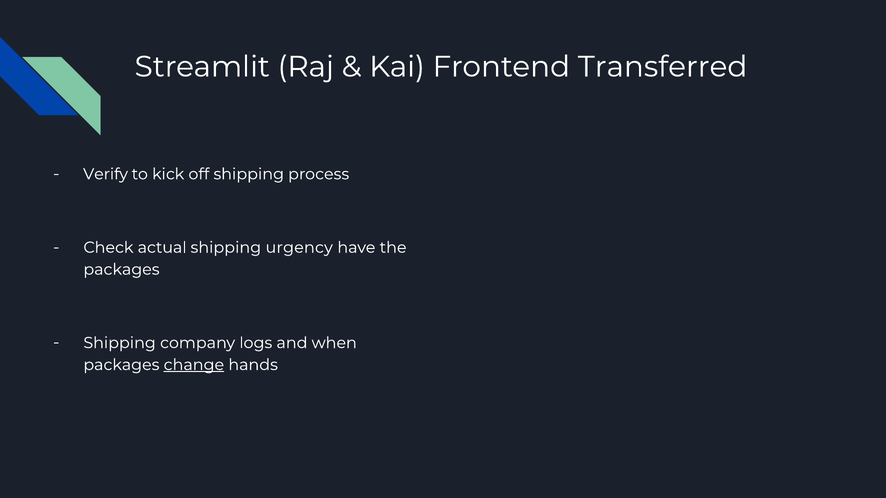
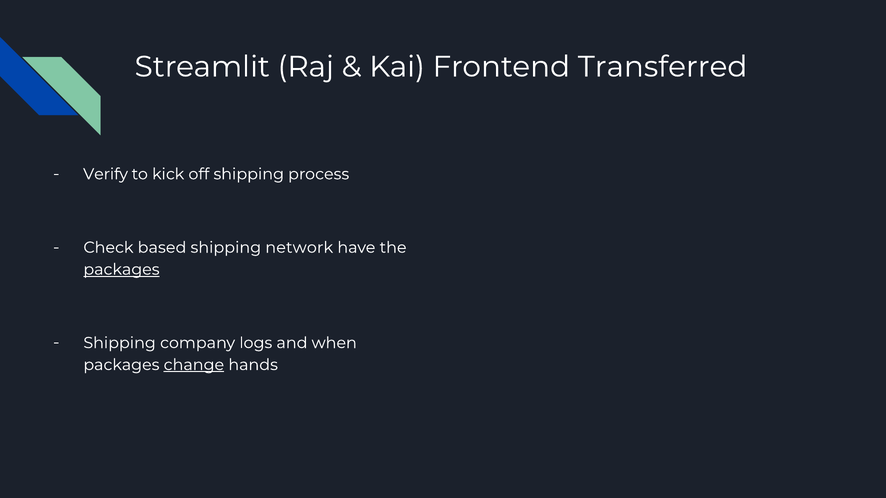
actual: actual -> based
urgency: urgency -> network
packages at (121, 270) underline: none -> present
